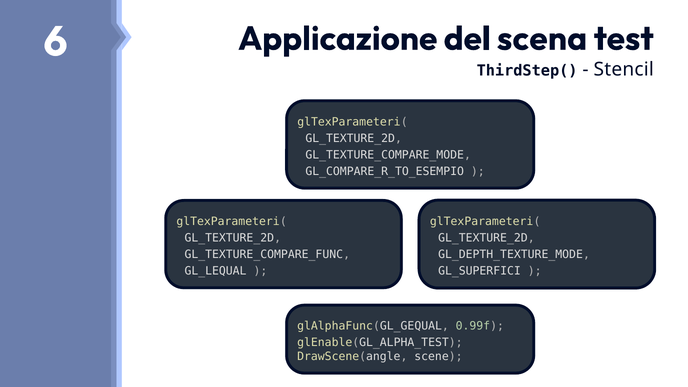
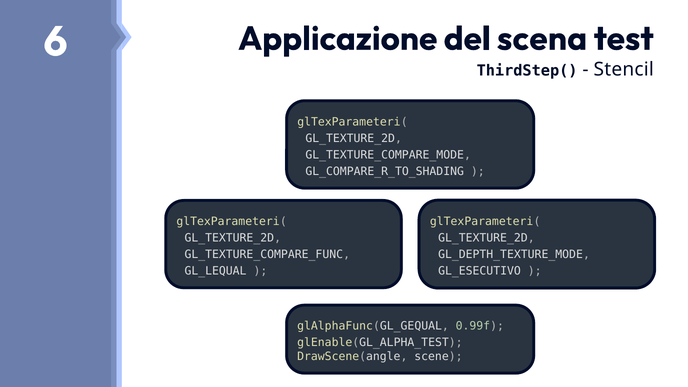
GL_COMPARE_R_TO_ESEMPIO: GL_COMPARE_R_TO_ESEMPIO -> GL_COMPARE_R_TO_SHADING
GL_SUPERFICI: GL_SUPERFICI -> GL_ESECUTIVO
